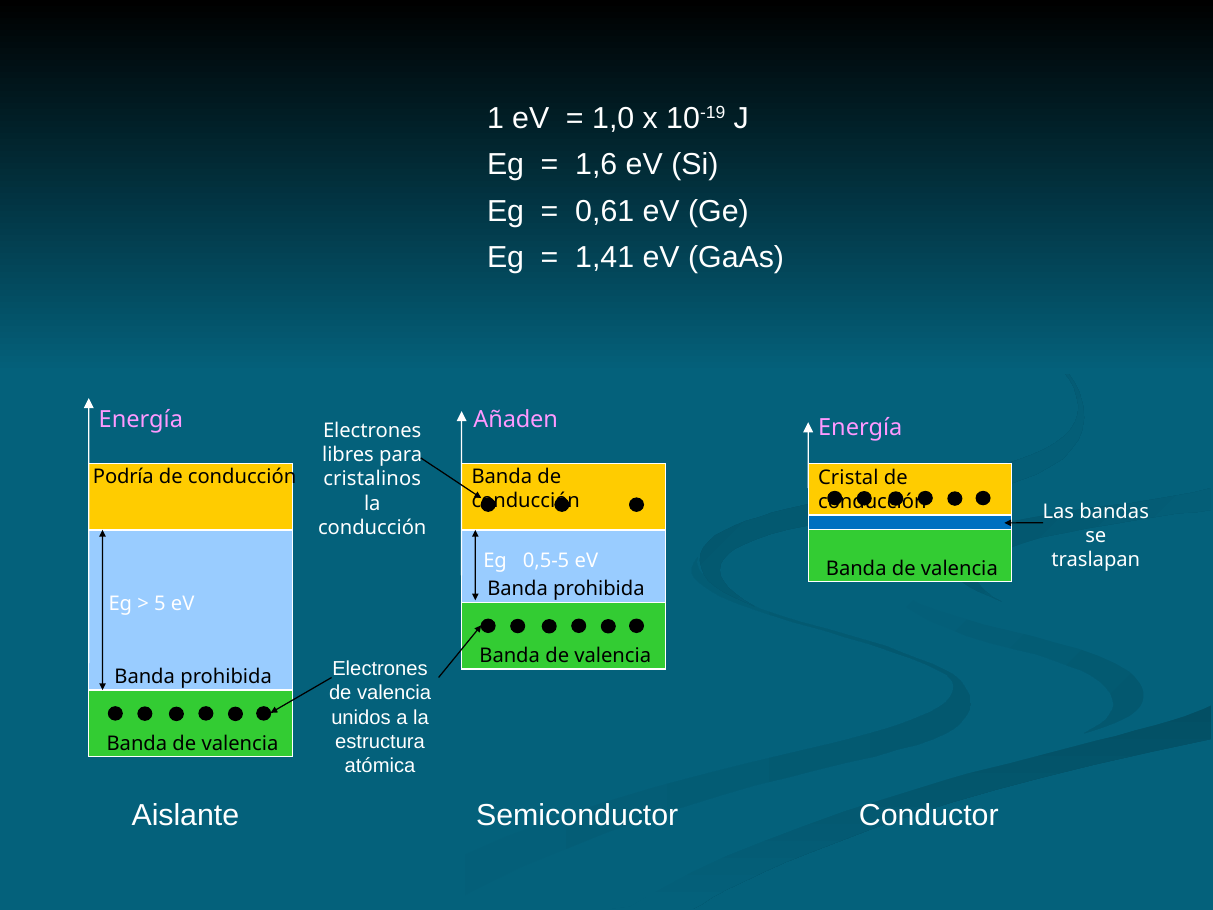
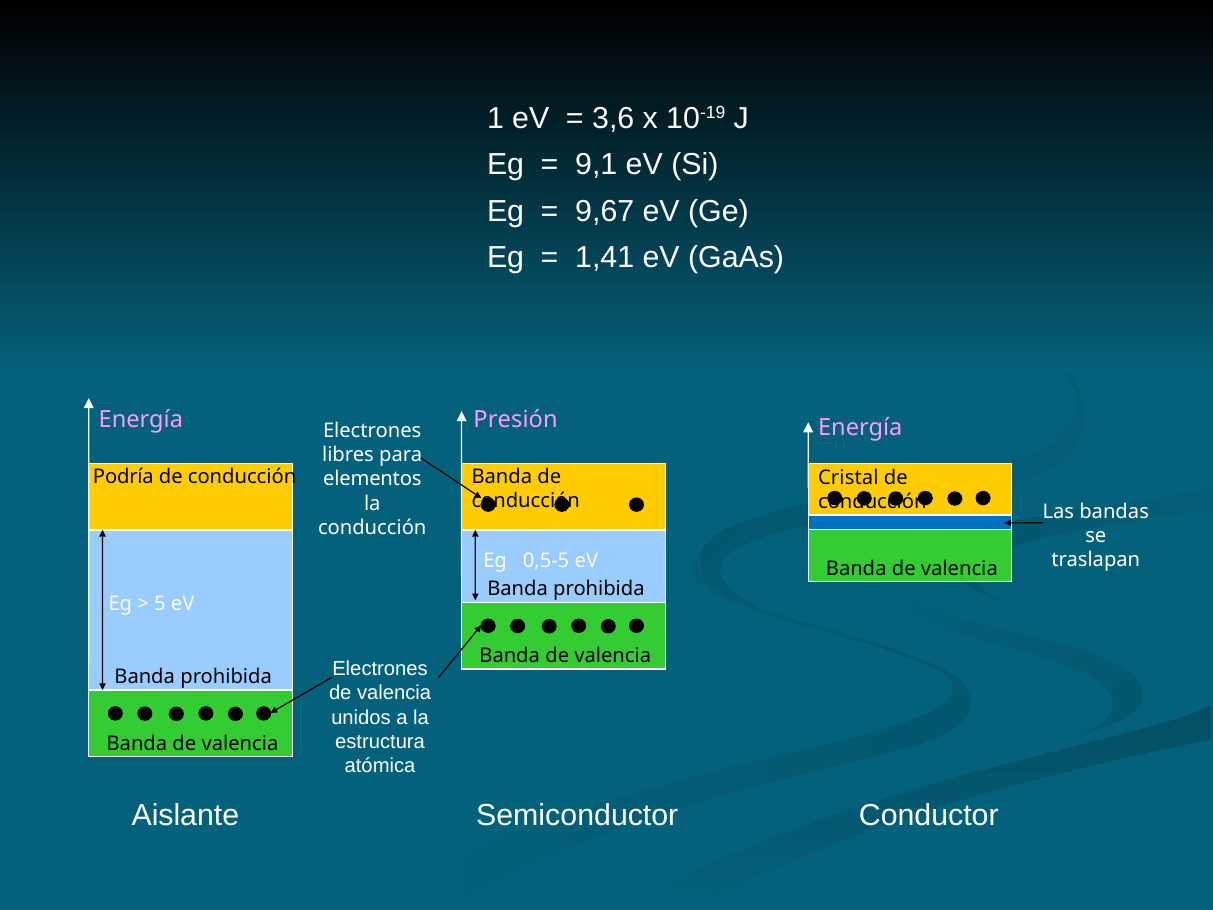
1,0: 1,0 -> 3,6
1,6: 1,6 -> 9,1
0,61: 0,61 -> 9,67
Añaden: Añaden -> Presión
cristalinos: cristalinos -> elementos
